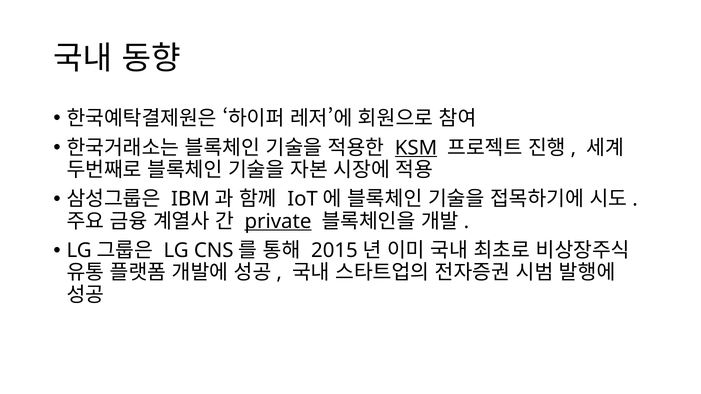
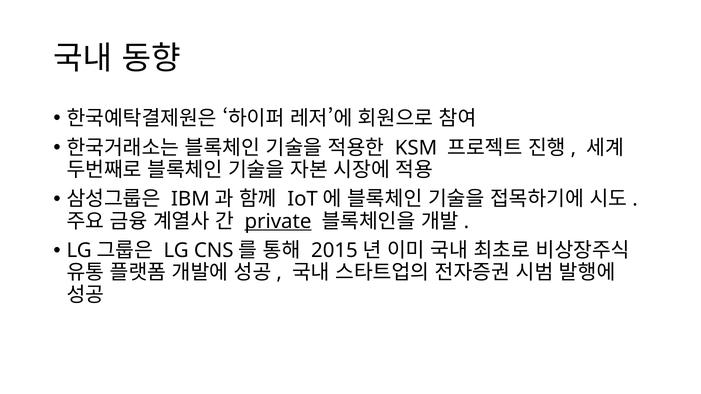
KSM underline: present -> none
